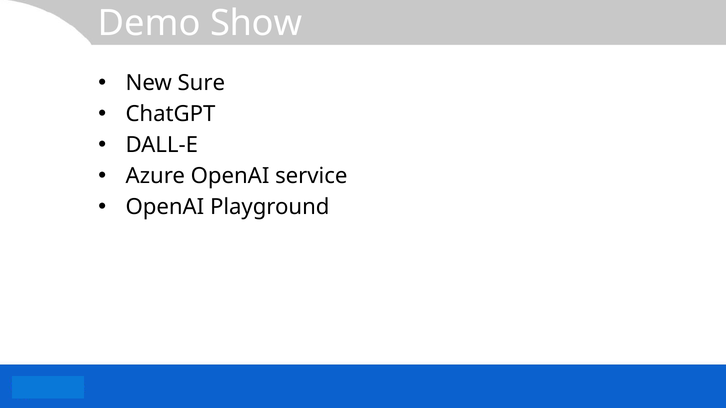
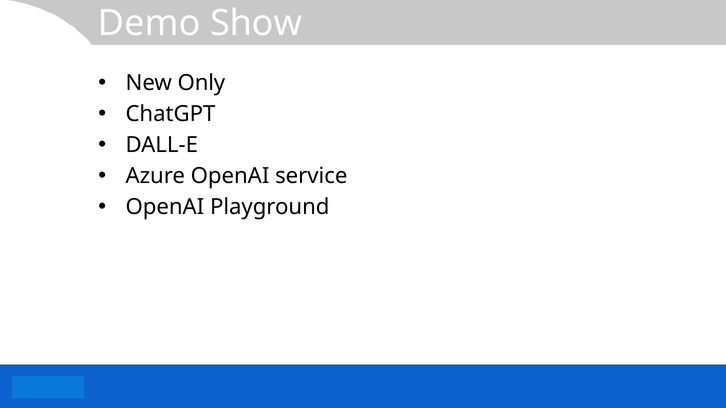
Sure: Sure -> Only
